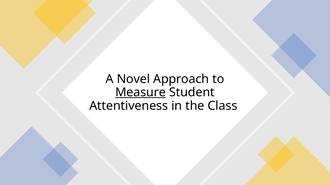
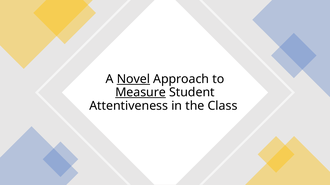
Novel underline: none -> present
